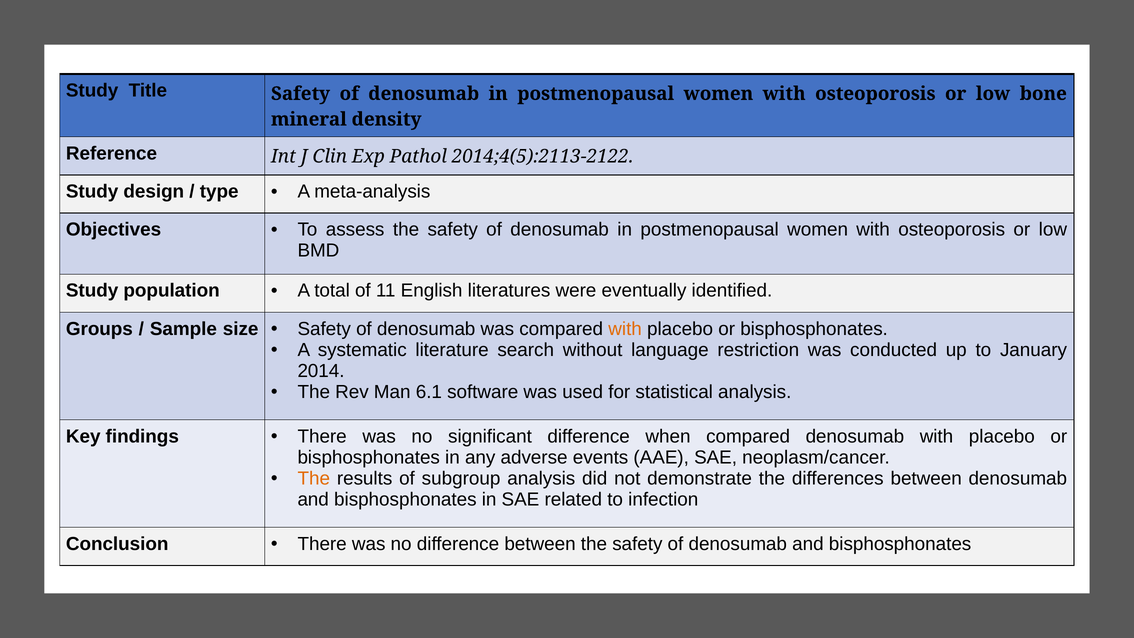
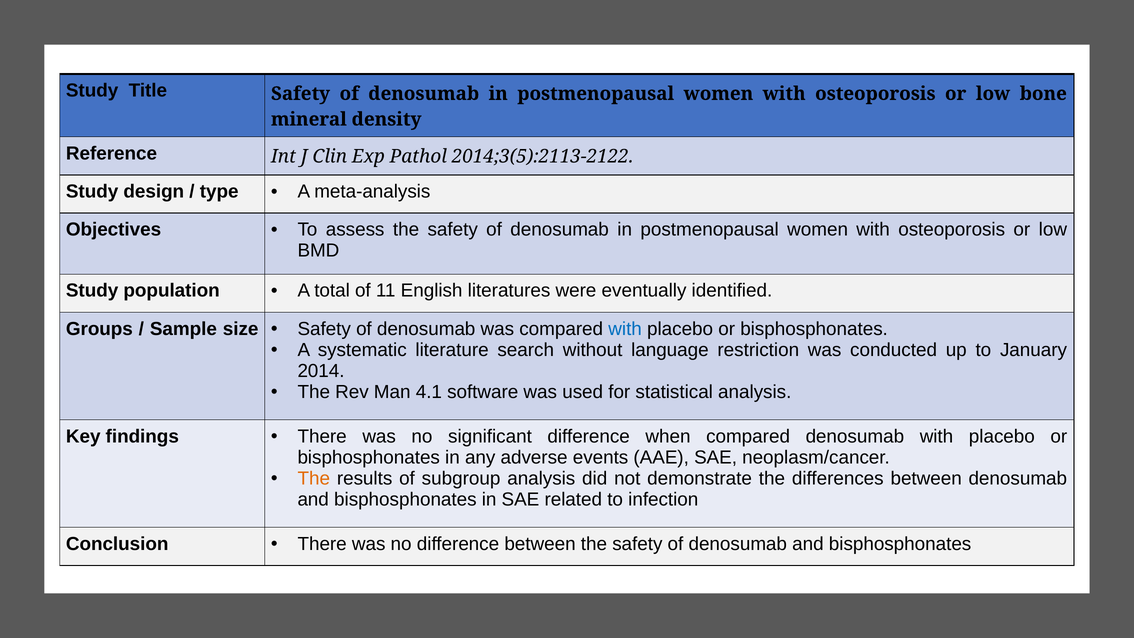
2014;4(5):2113-2122: 2014;4(5):2113-2122 -> 2014;3(5):2113-2122
with at (625, 329) colour: orange -> blue
6.1: 6.1 -> 4.1
